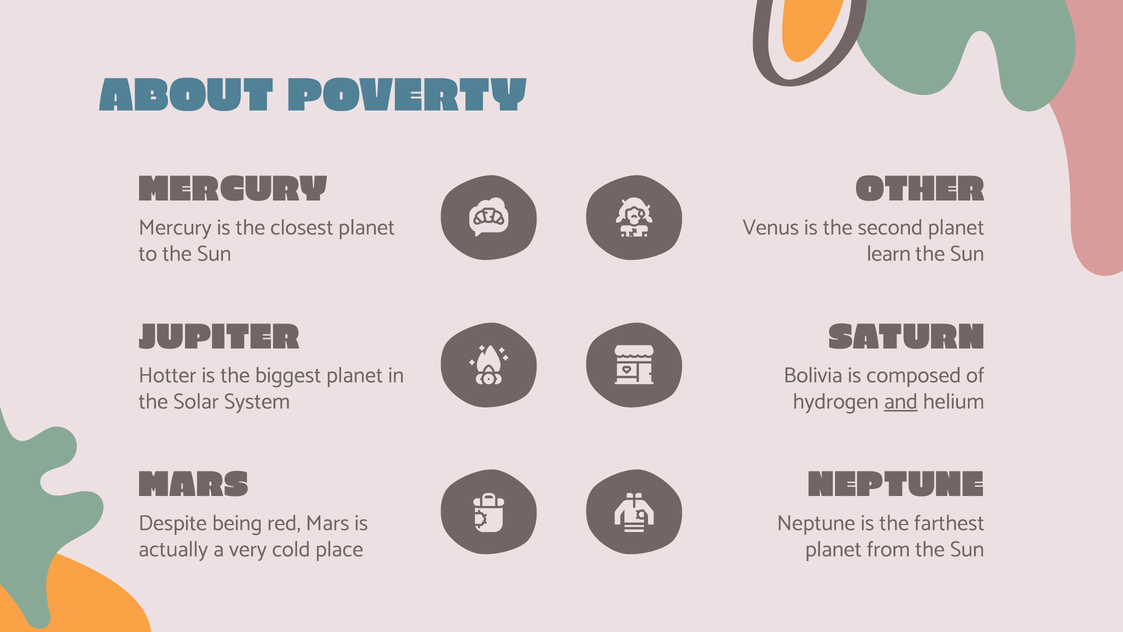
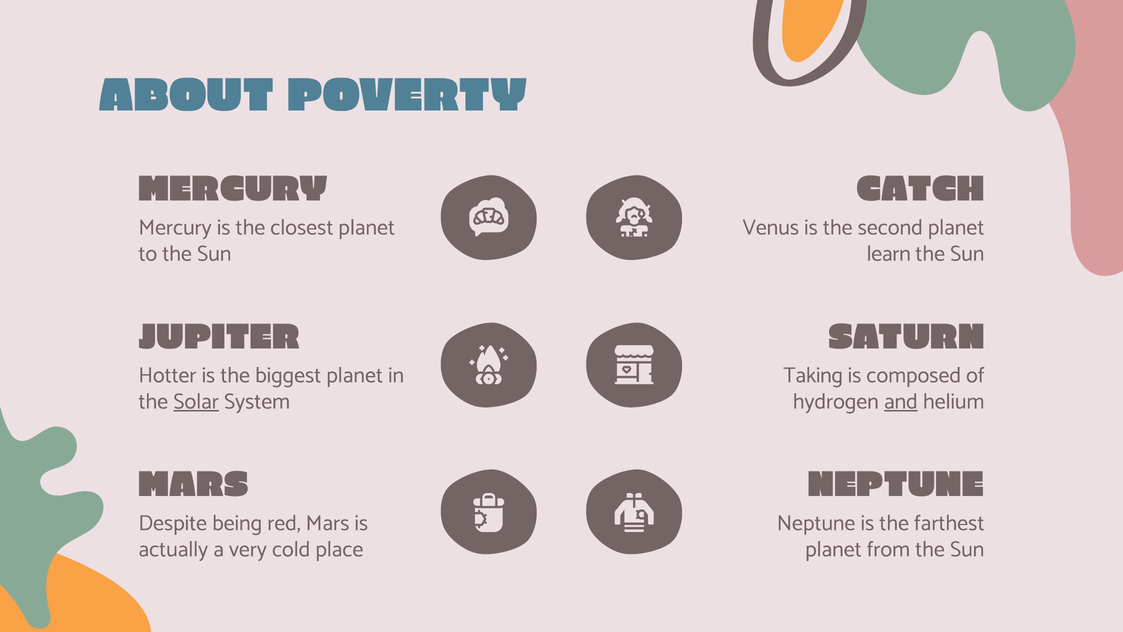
OTHER: OTHER -> CATCH
Bolivia: Bolivia -> Taking
Solar underline: none -> present
